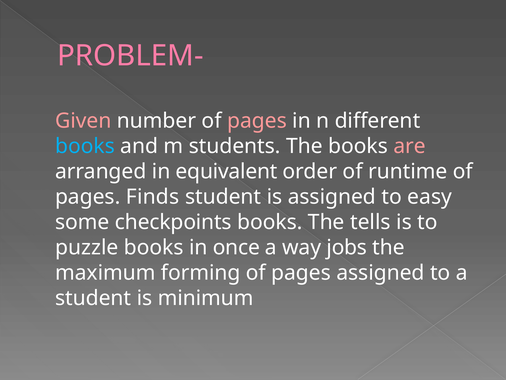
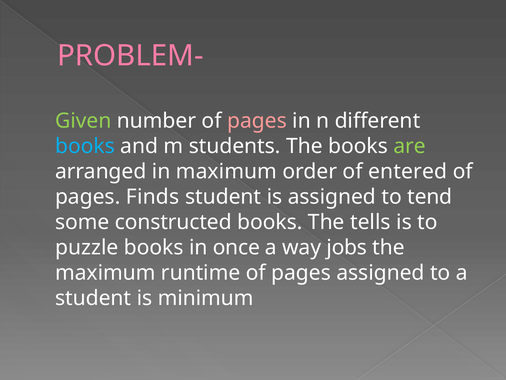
Given colour: pink -> light green
are colour: pink -> light green
in equivalent: equivalent -> maximum
runtime: runtime -> entered
easy: easy -> tend
checkpoints: checkpoints -> constructed
forming: forming -> runtime
